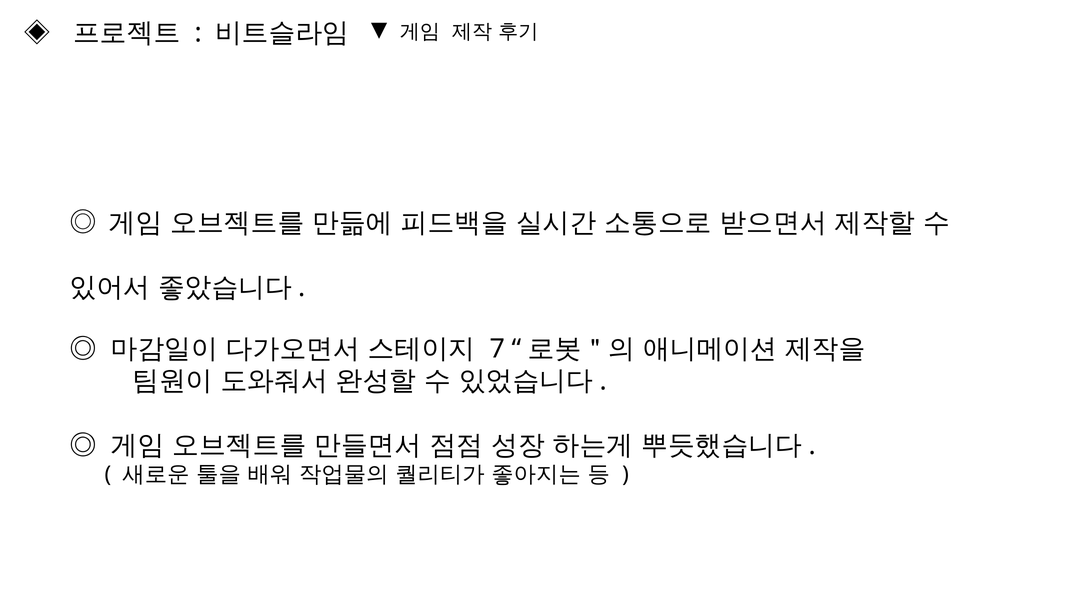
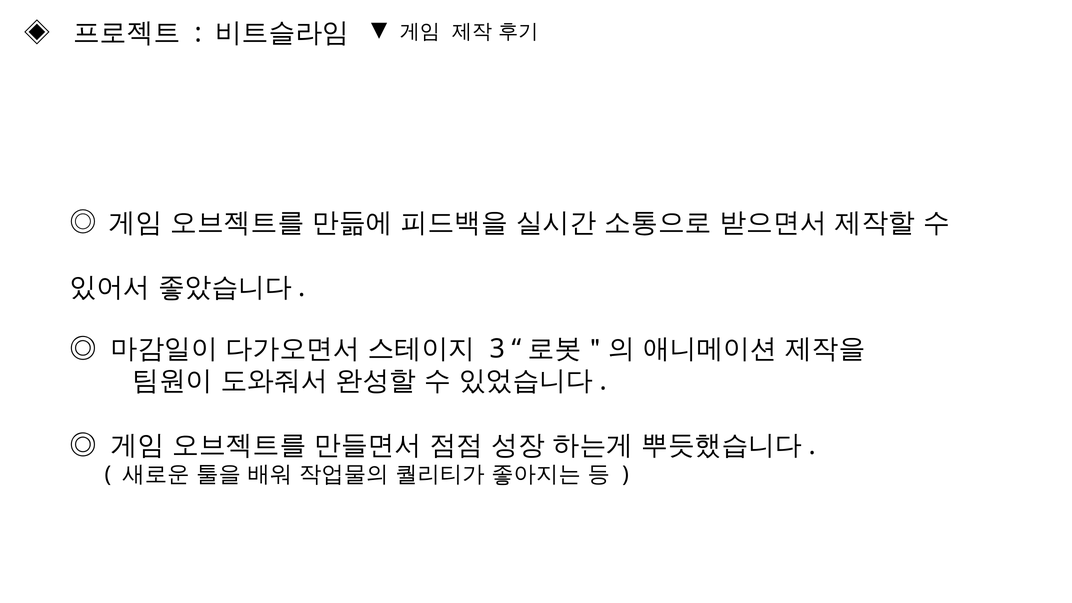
7: 7 -> 3
